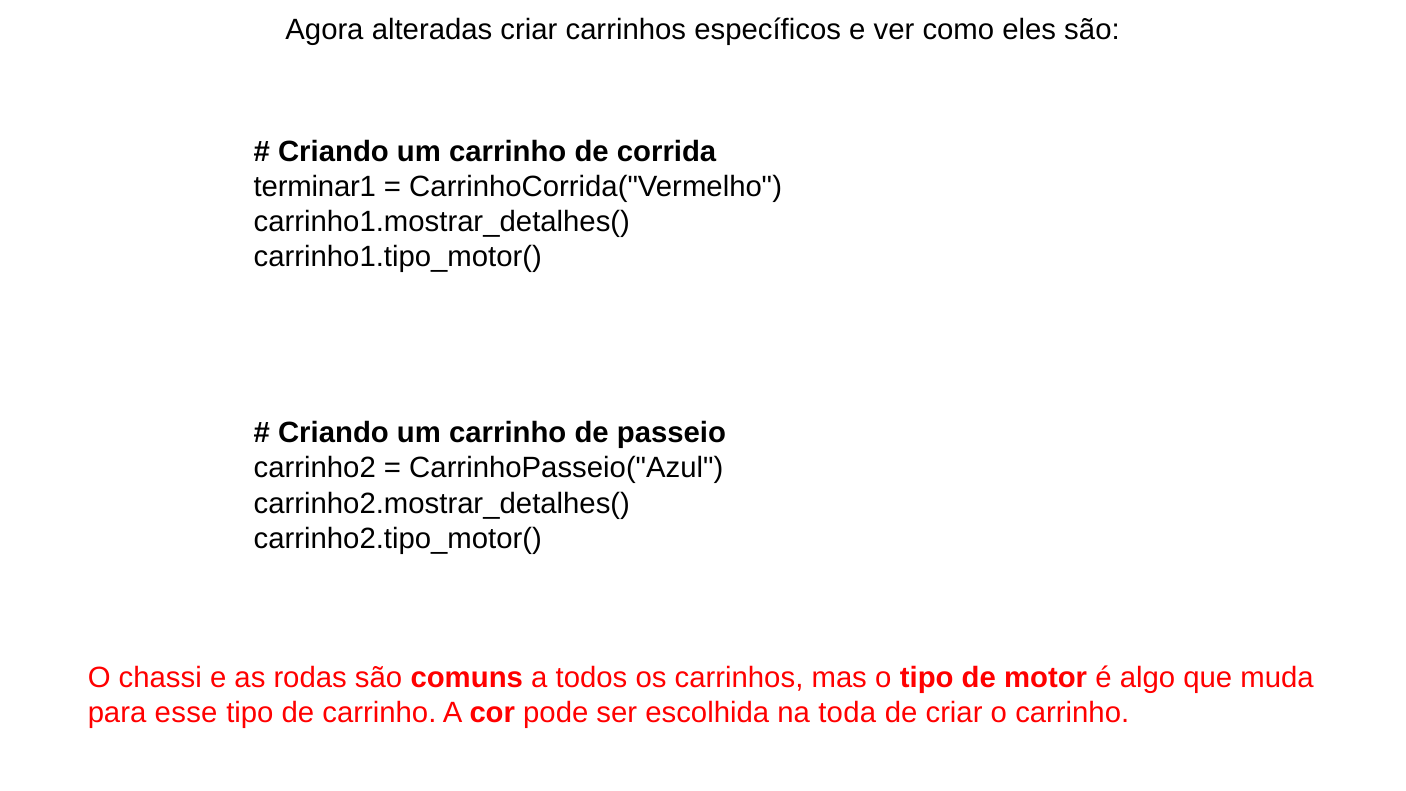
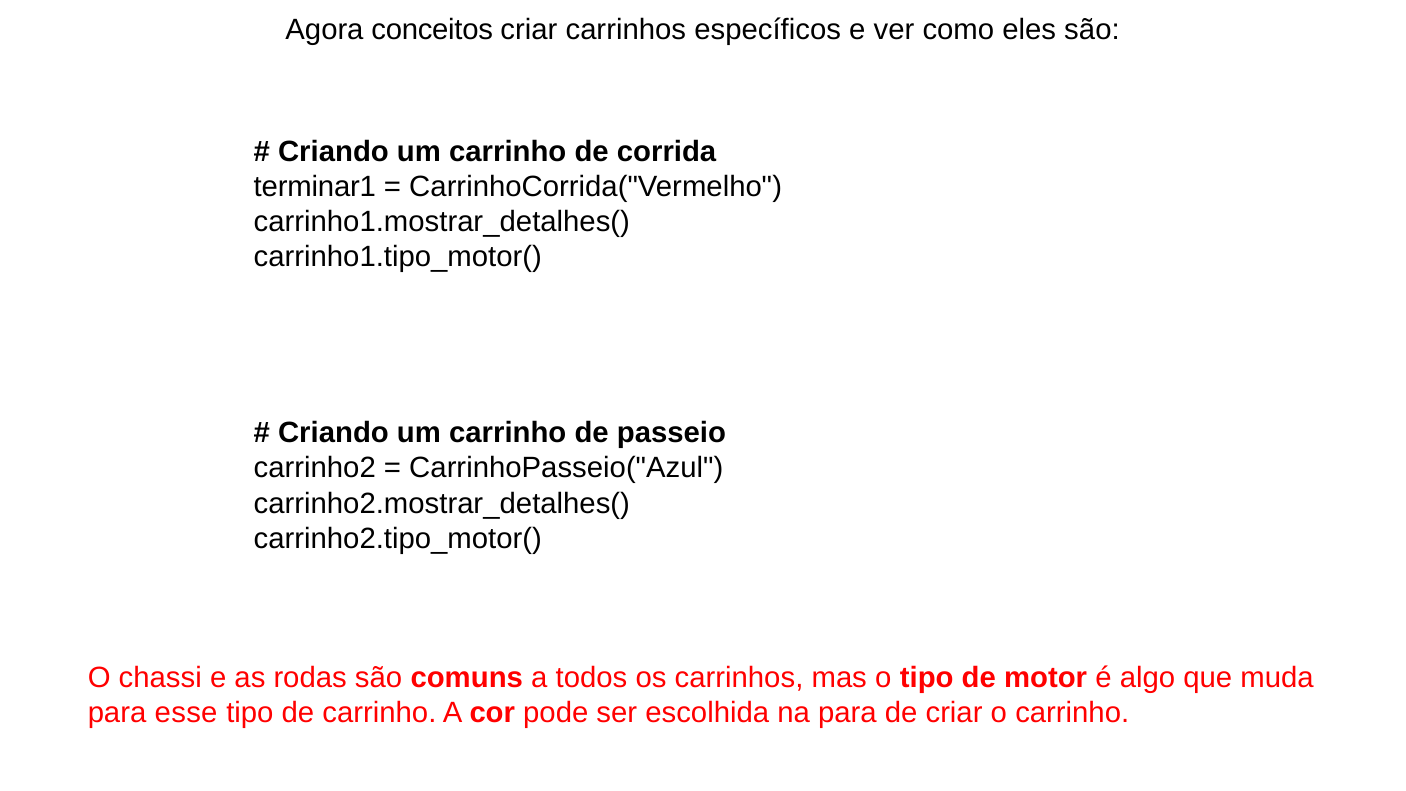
alteradas: alteradas -> conceitos
na toda: toda -> para
